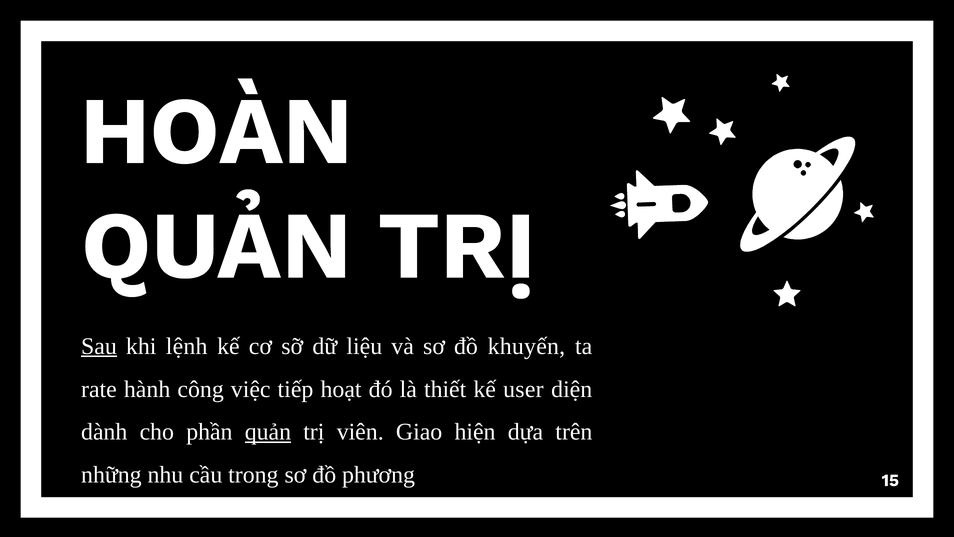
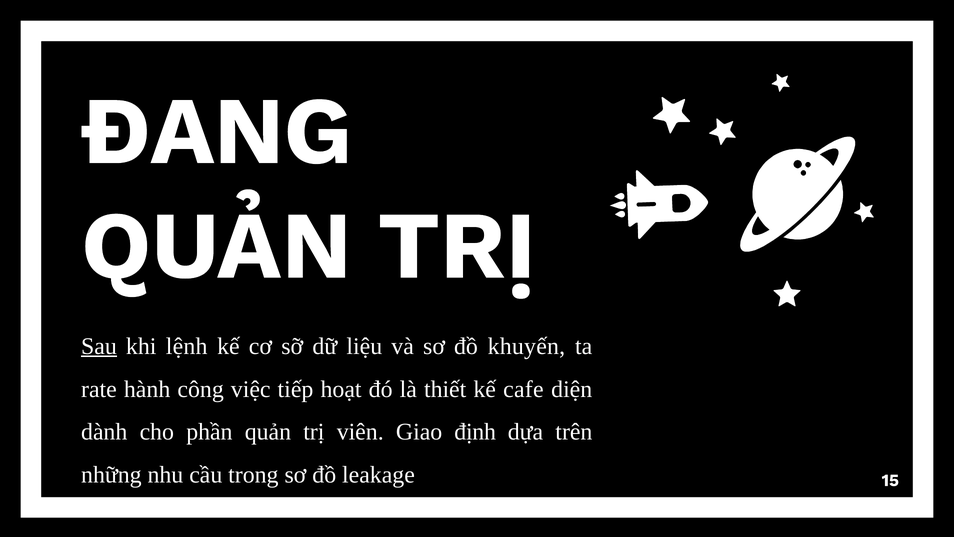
HOÀN: HOÀN -> ĐANG
user: user -> cafe
quản at (268, 432) underline: present -> none
hiện: hiện -> định
phương: phương -> leakage
